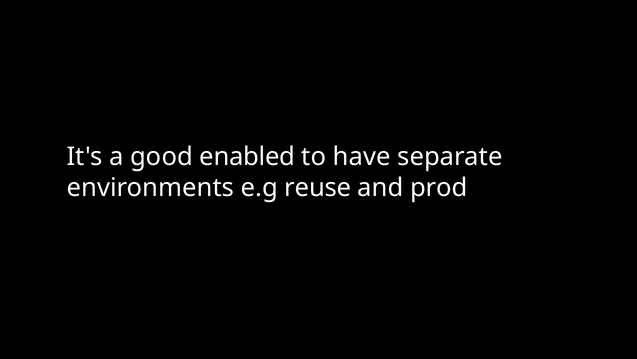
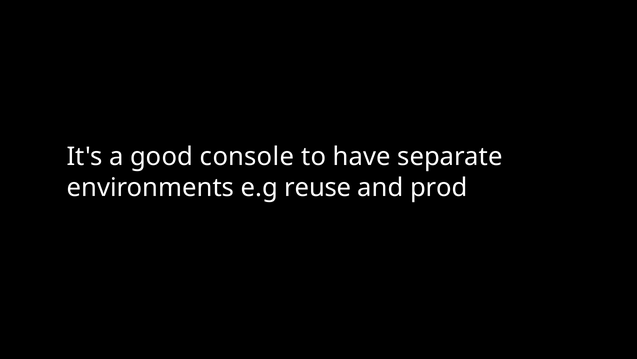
enabled: enabled -> console
